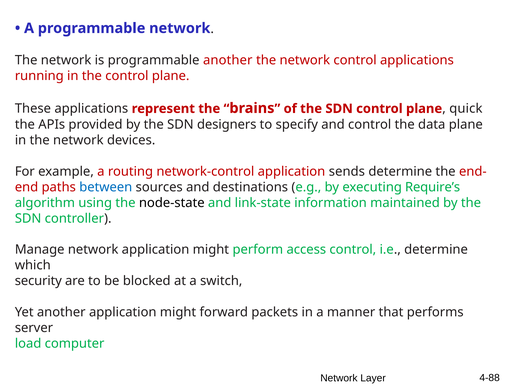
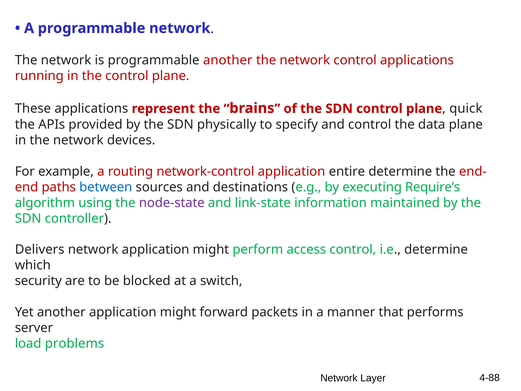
designers: designers -> physically
sends: sends -> entire
node-state colour: black -> purple
Manage: Manage -> Delivers
computer: computer -> problems
